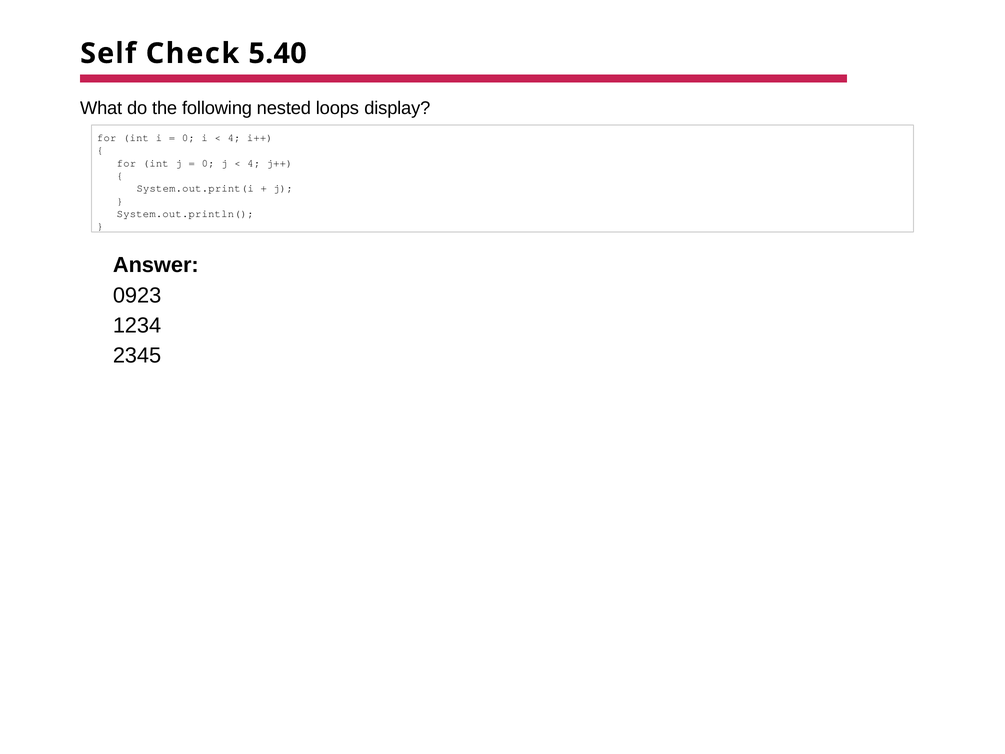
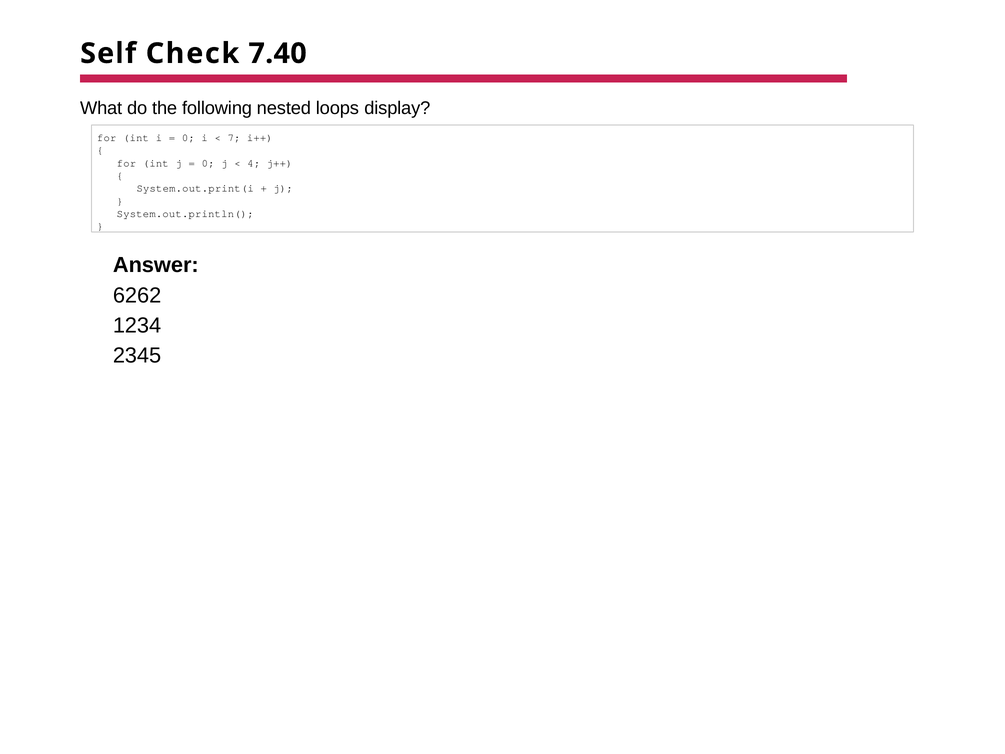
5.40: 5.40 -> 7.40
4 at (234, 138): 4 -> 7
0923: 0923 -> 6262
